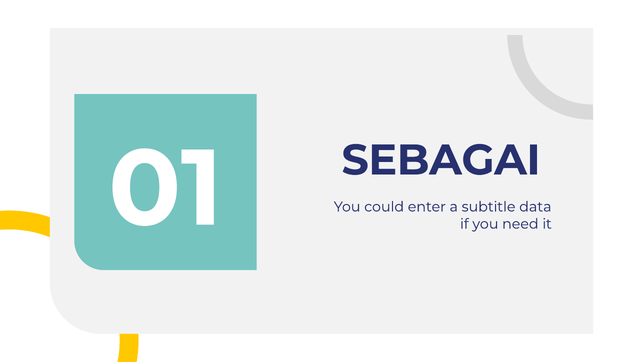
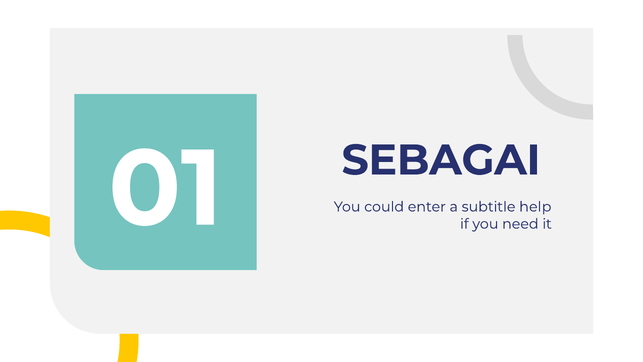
data: data -> help
